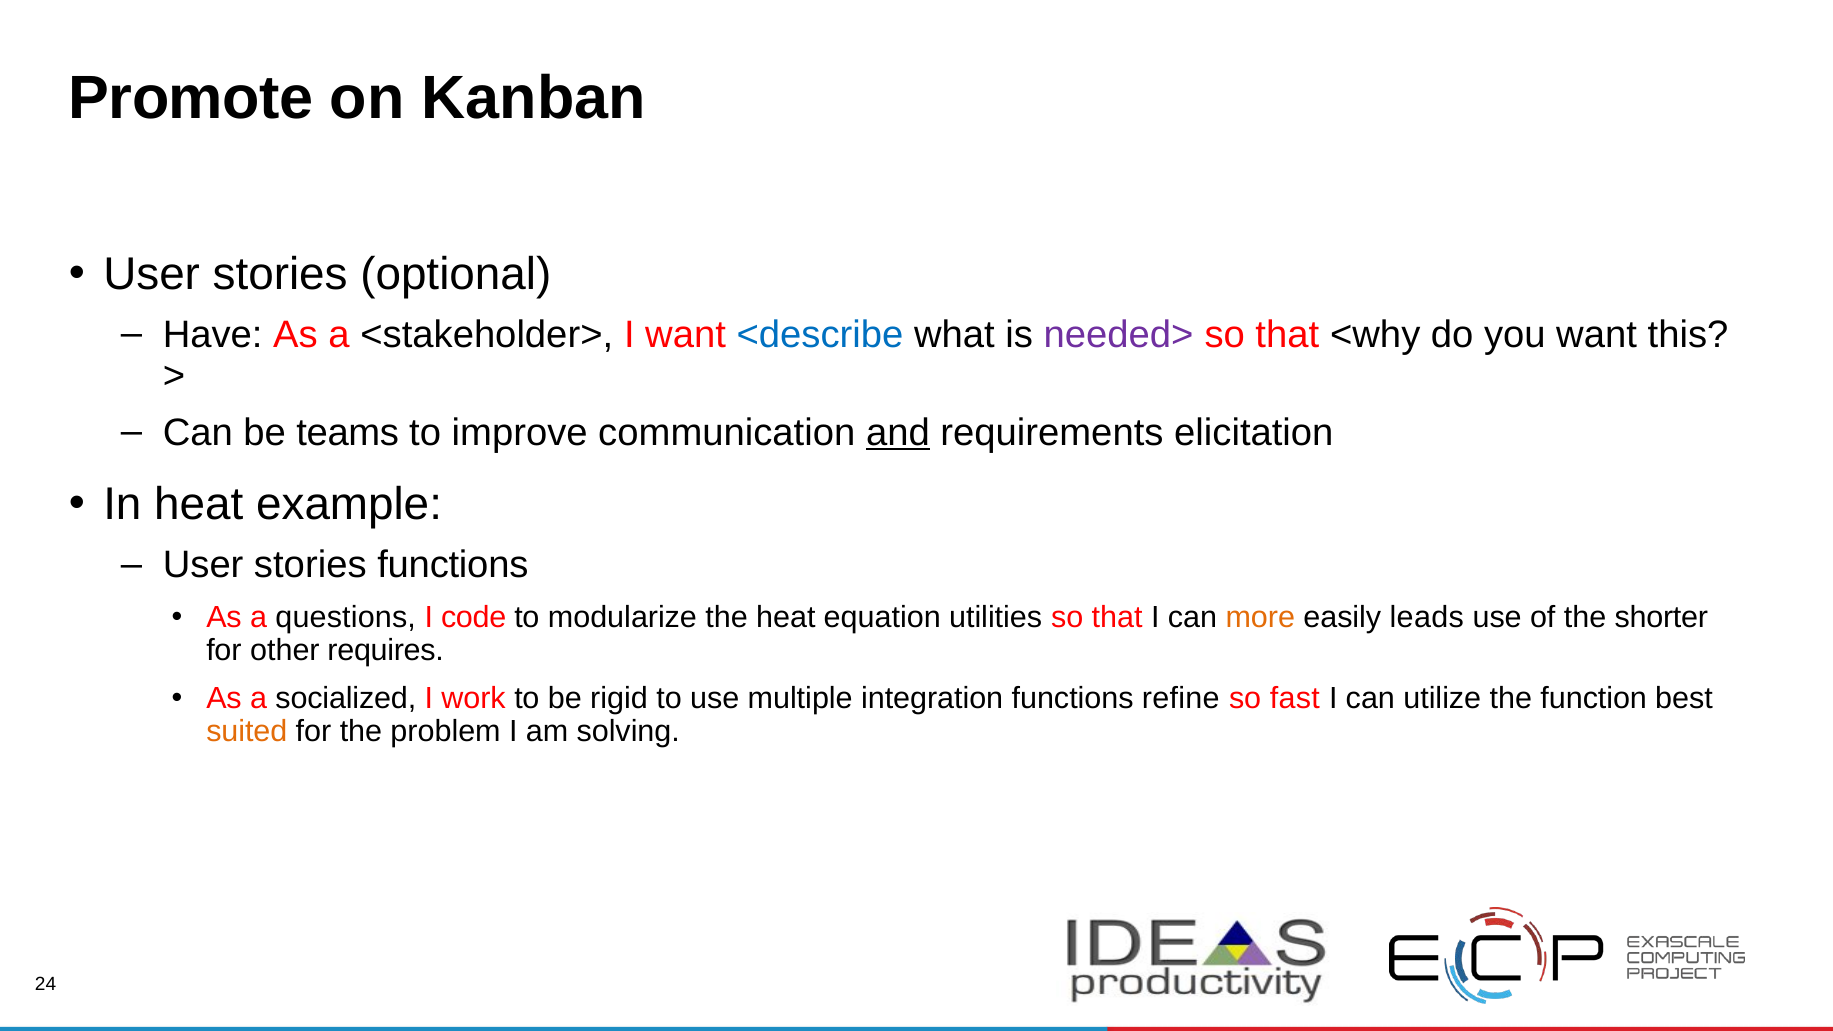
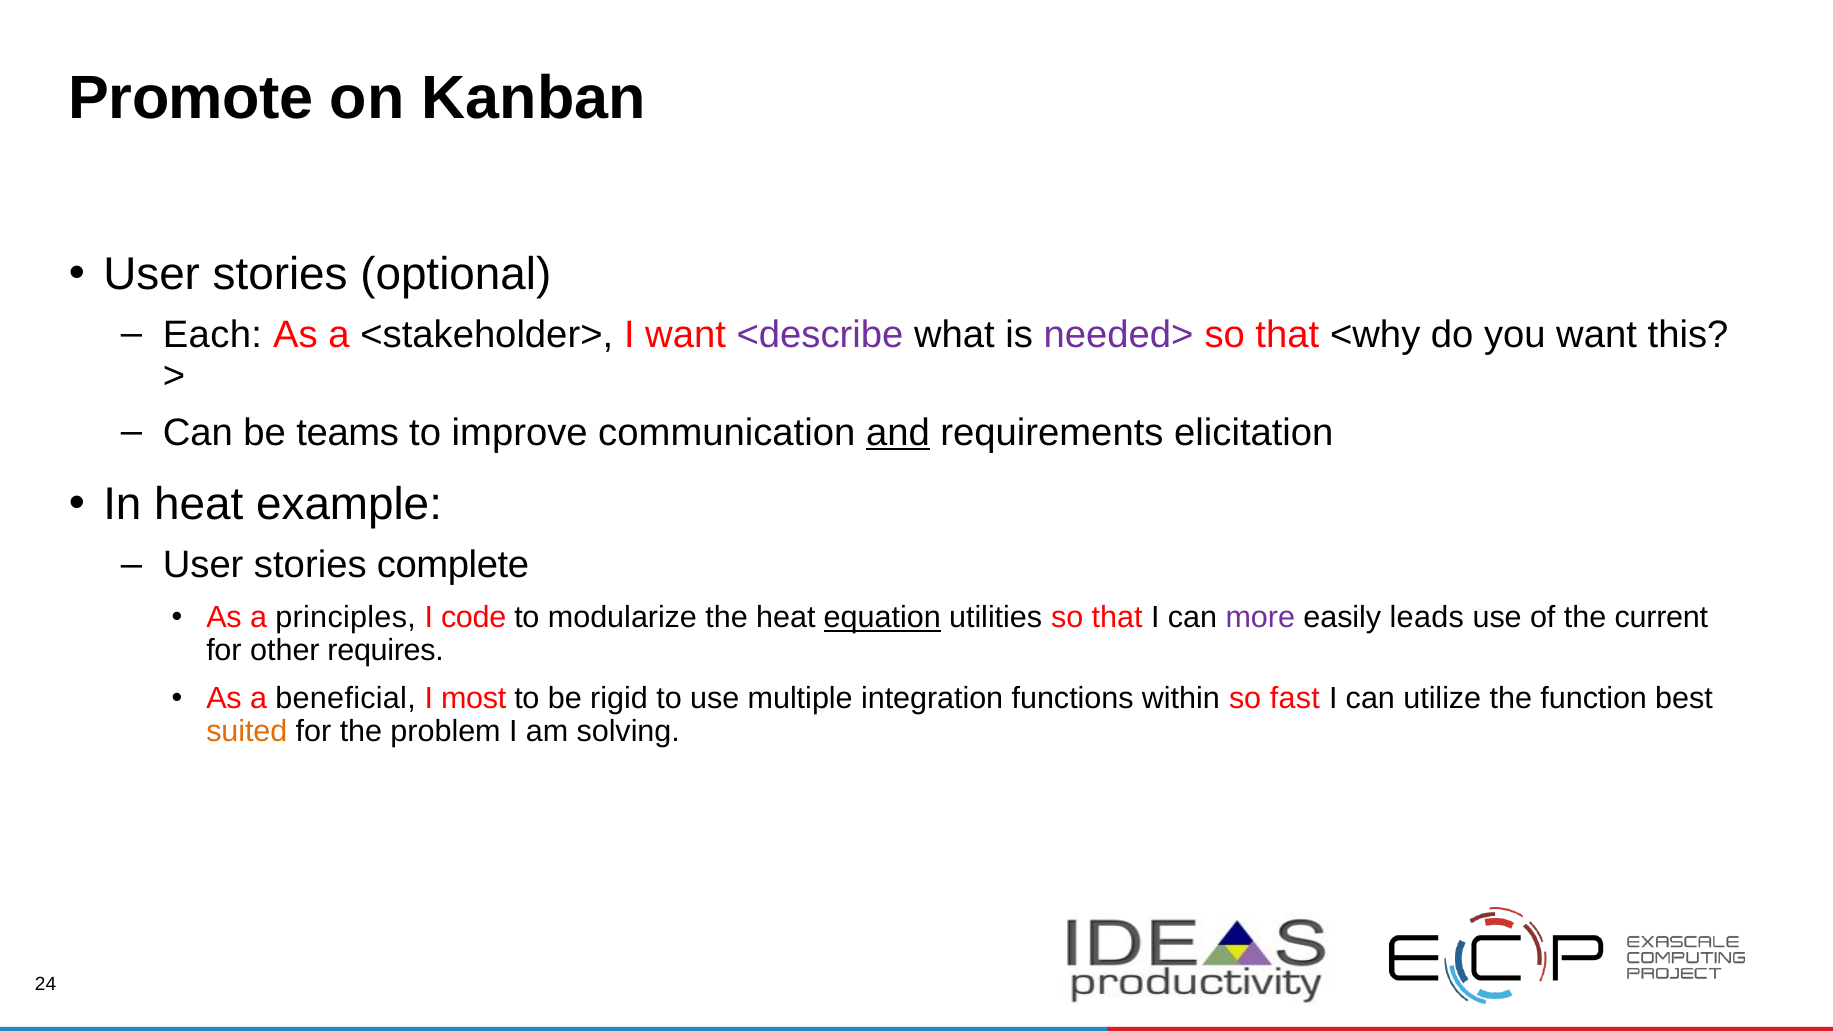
Have: Have -> Each
<describe colour: blue -> purple
stories functions: functions -> complete
questions: questions -> principles
equation underline: none -> present
more colour: orange -> purple
shorter: shorter -> current
socialized: socialized -> beneficial
work: work -> most
refine: refine -> within
